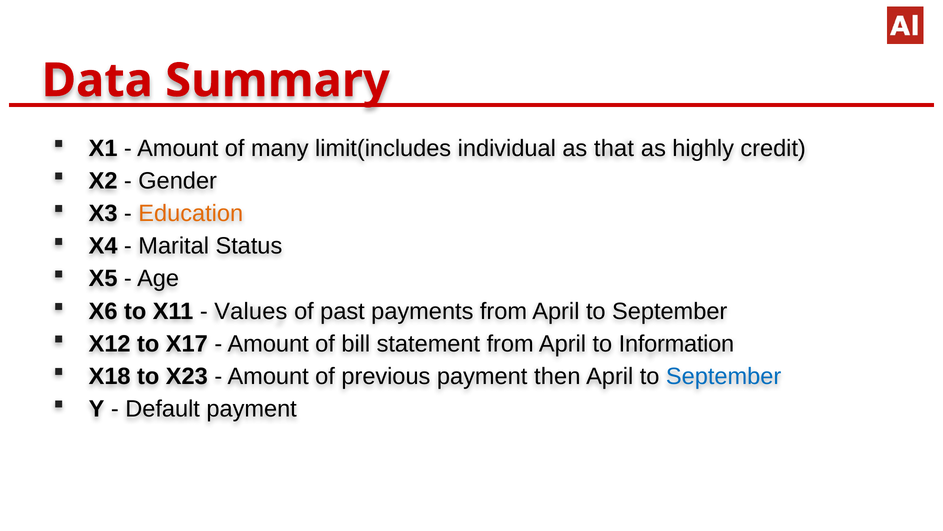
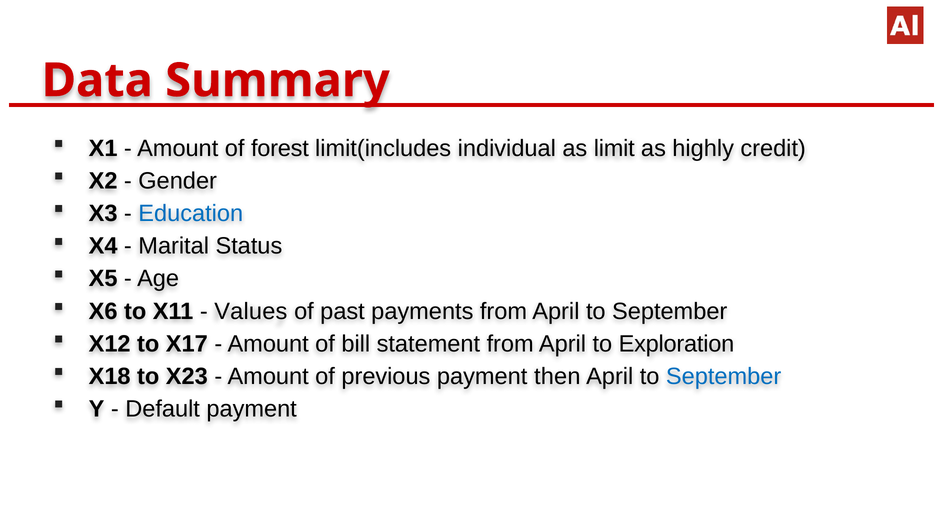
many: many -> forest
that: that -> limit
Education colour: orange -> blue
Information: Information -> Exploration
